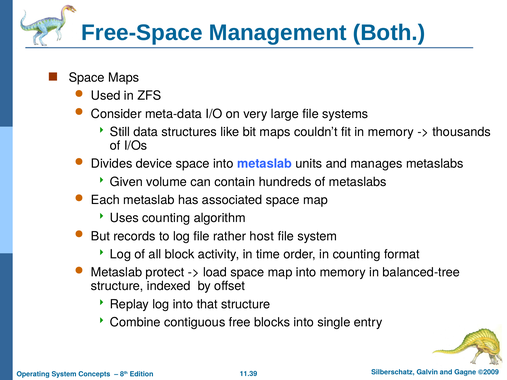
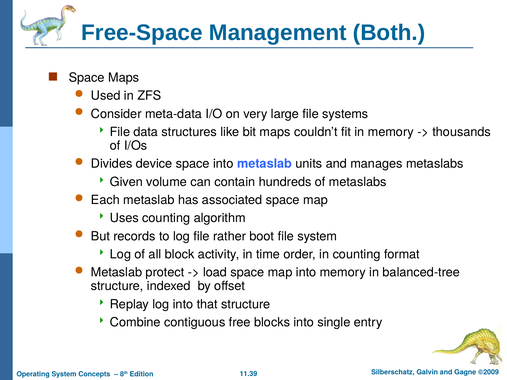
Still at (120, 132): Still -> File
host: host -> boot
